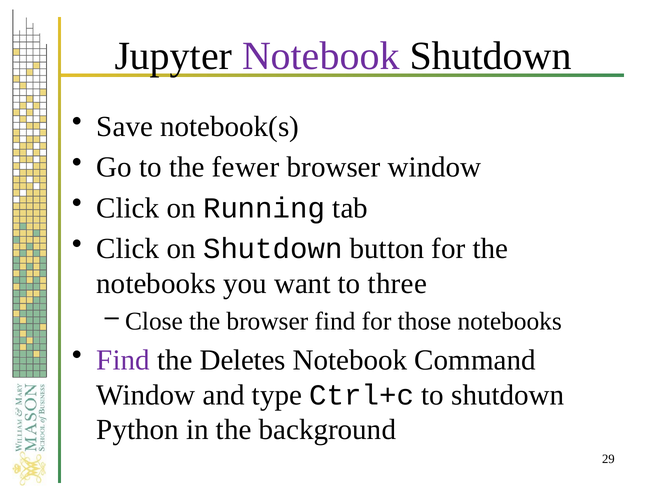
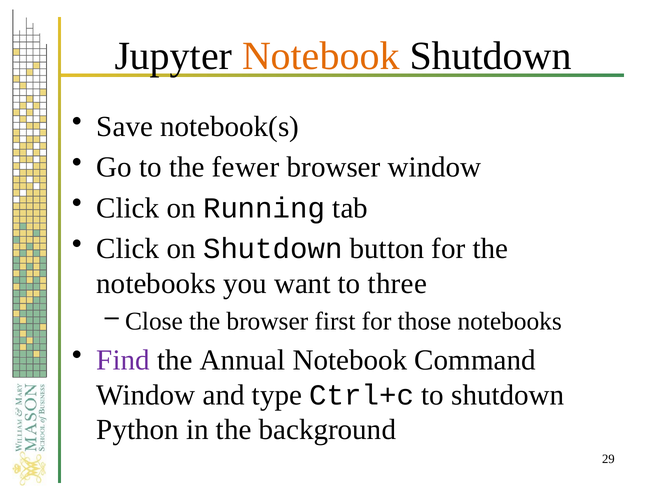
Notebook at (321, 56) colour: purple -> orange
browser find: find -> first
Deletes: Deletes -> Annual
